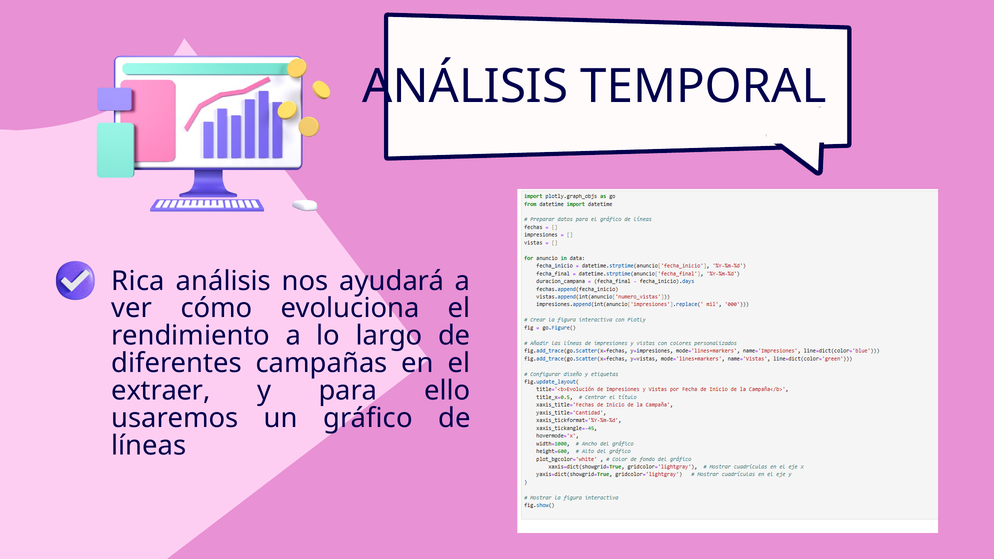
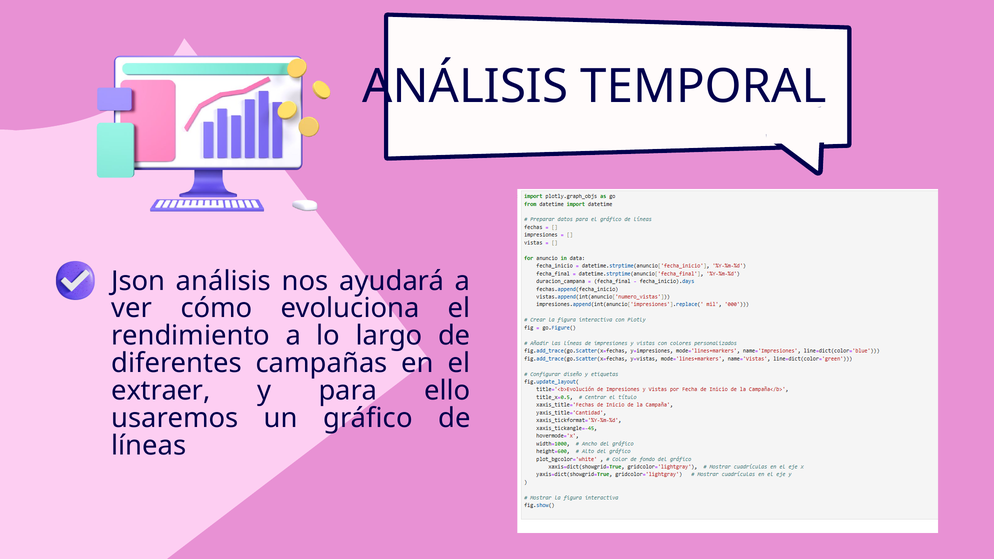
Rica: Rica -> Json
